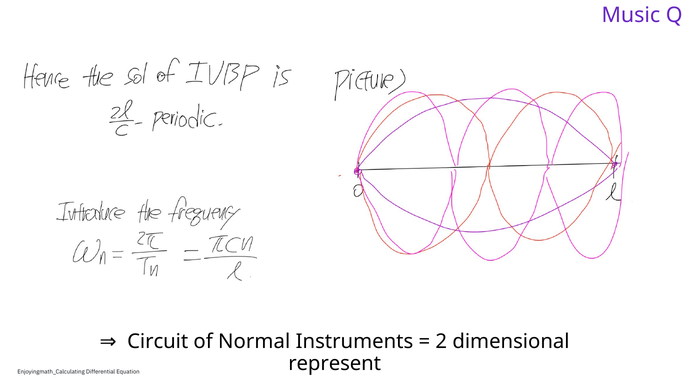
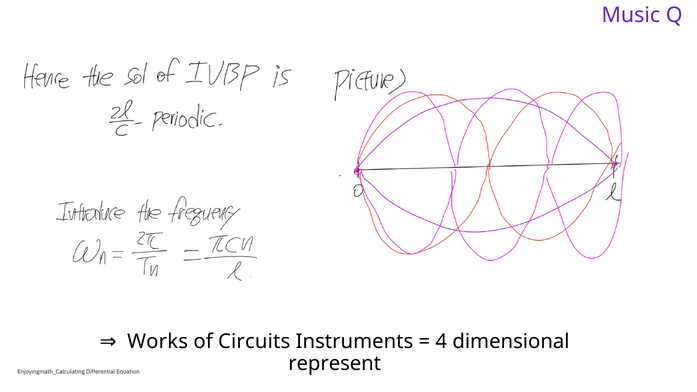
Circuit: Circuit -> Works
Normal: Normal -> Circuits
2: 2 -> 4
